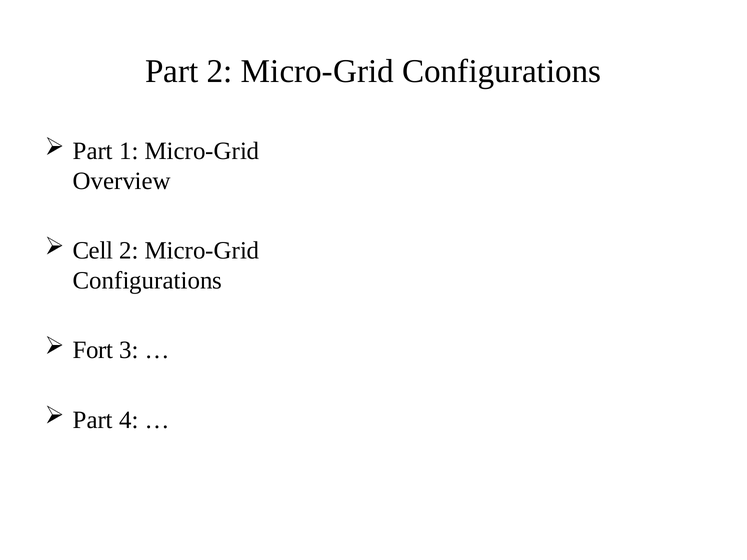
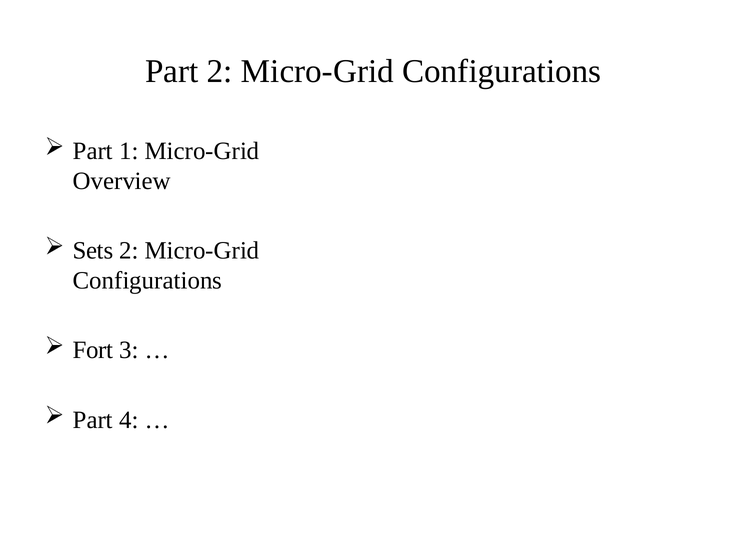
Cell: Cell -> Sets
